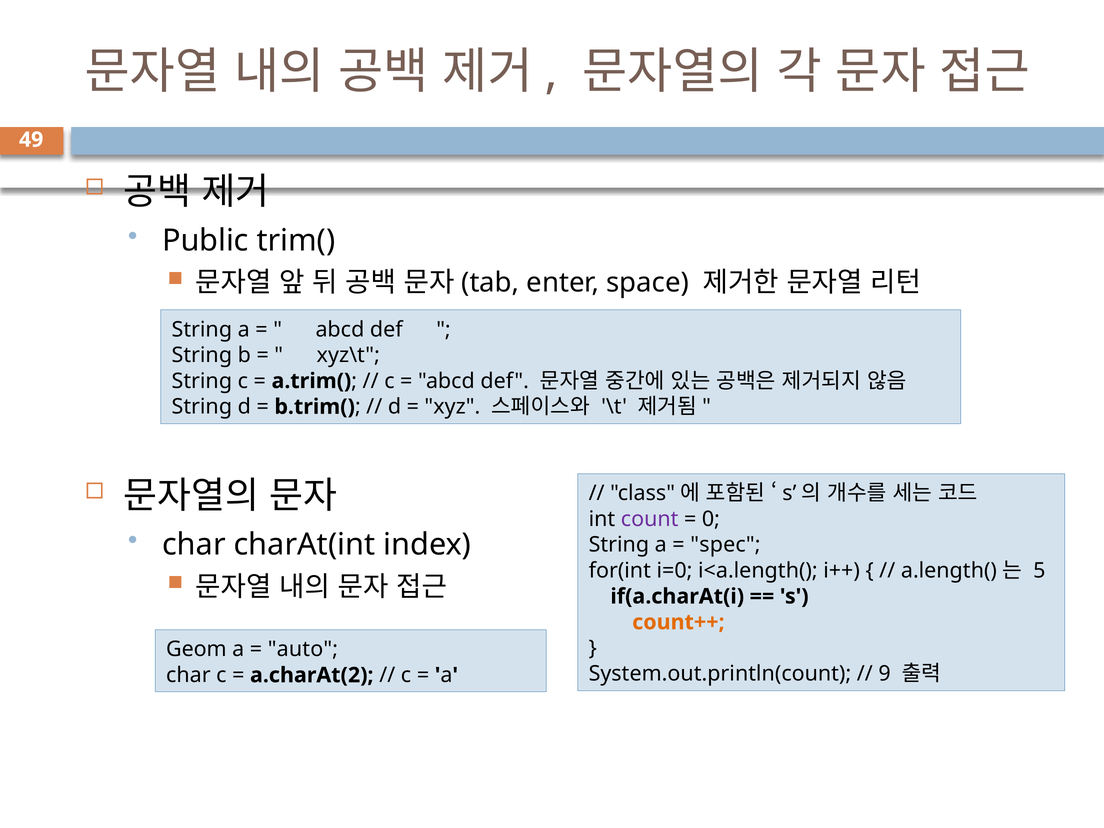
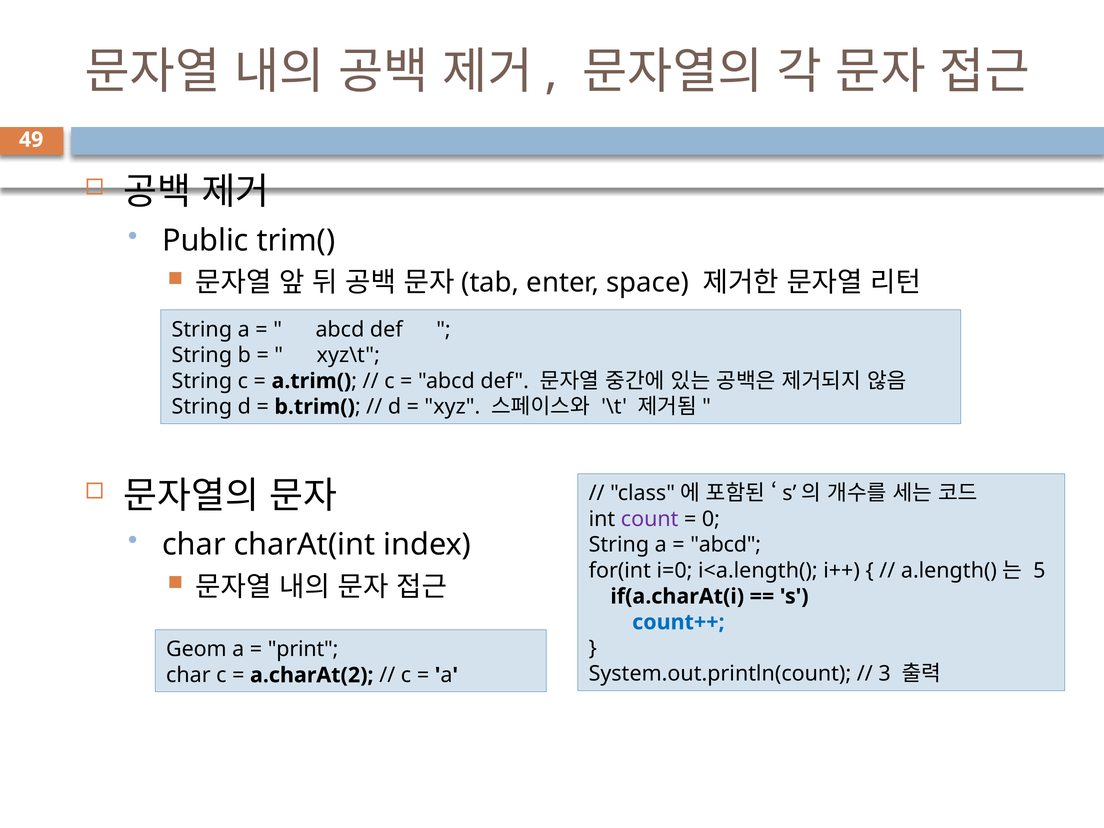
spec at (725, 545): spec -> abcd
count++ colour: orange -> blue
auto: auto -> print
9: 9 -> 3
